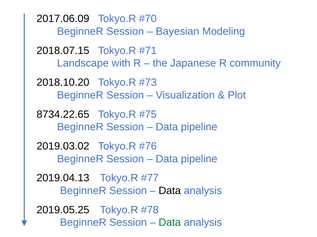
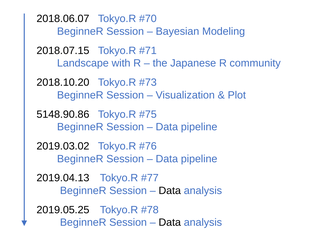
2017.06.09: 2017.06.09 -> 2018.06.07
8734.22.65: 8734.22.65 -> 5148.90.86
Data at (170, 223) colour: green -> black
